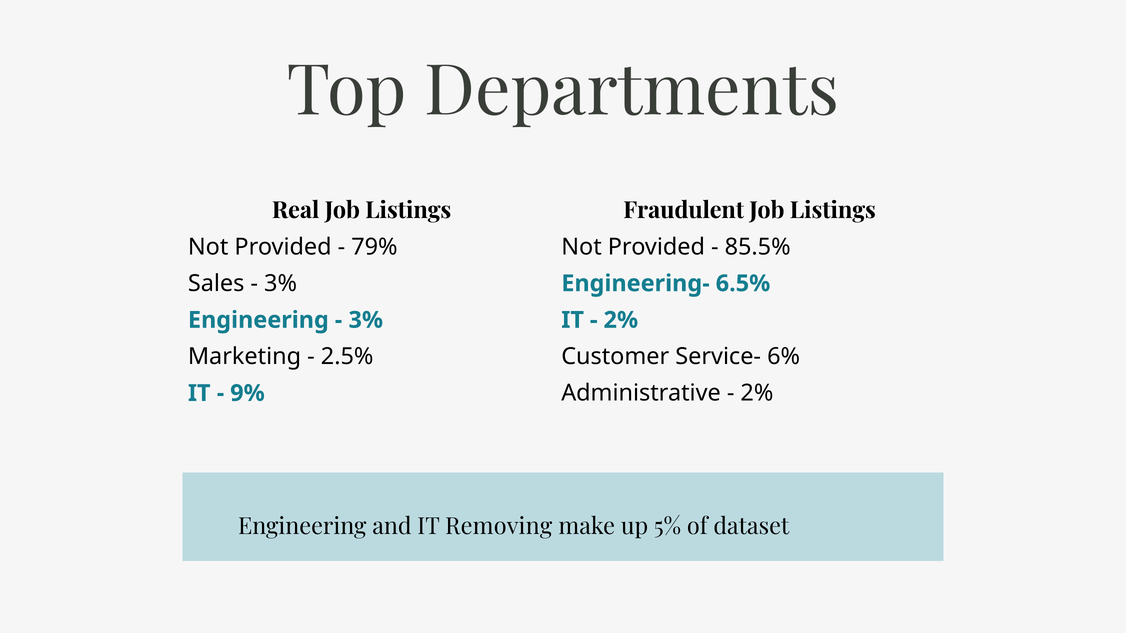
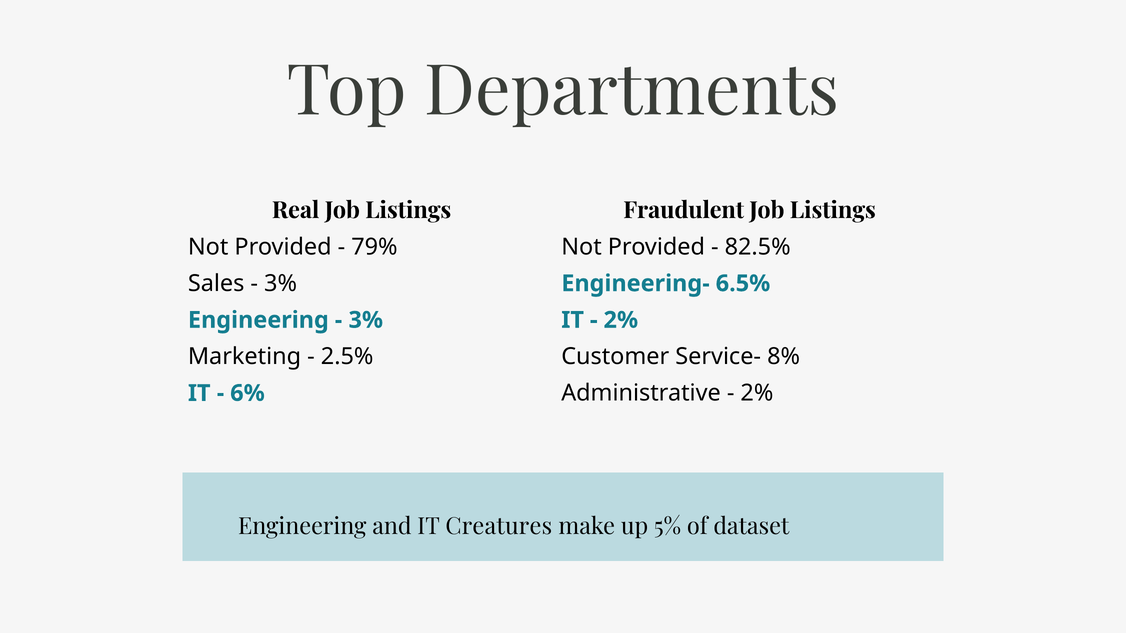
85.5%: 85.5% -> 82.5%
6%: 6% -> 8%
9%: 9% -> 6%
Removing: Removing -> Creatures
